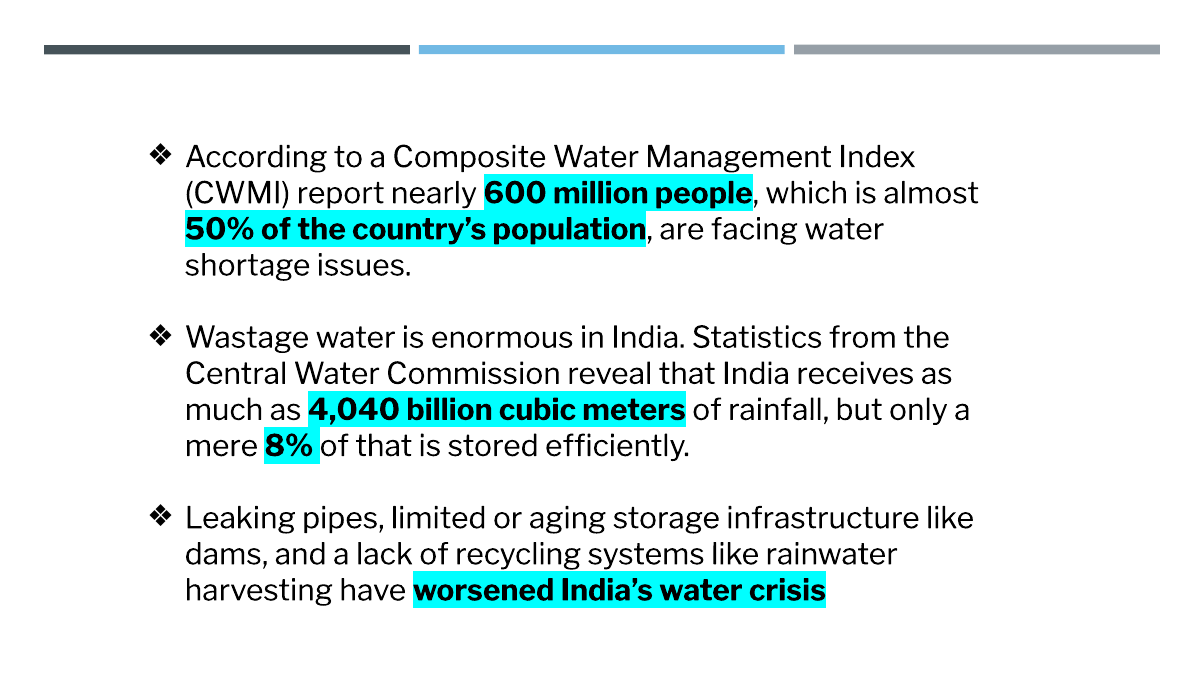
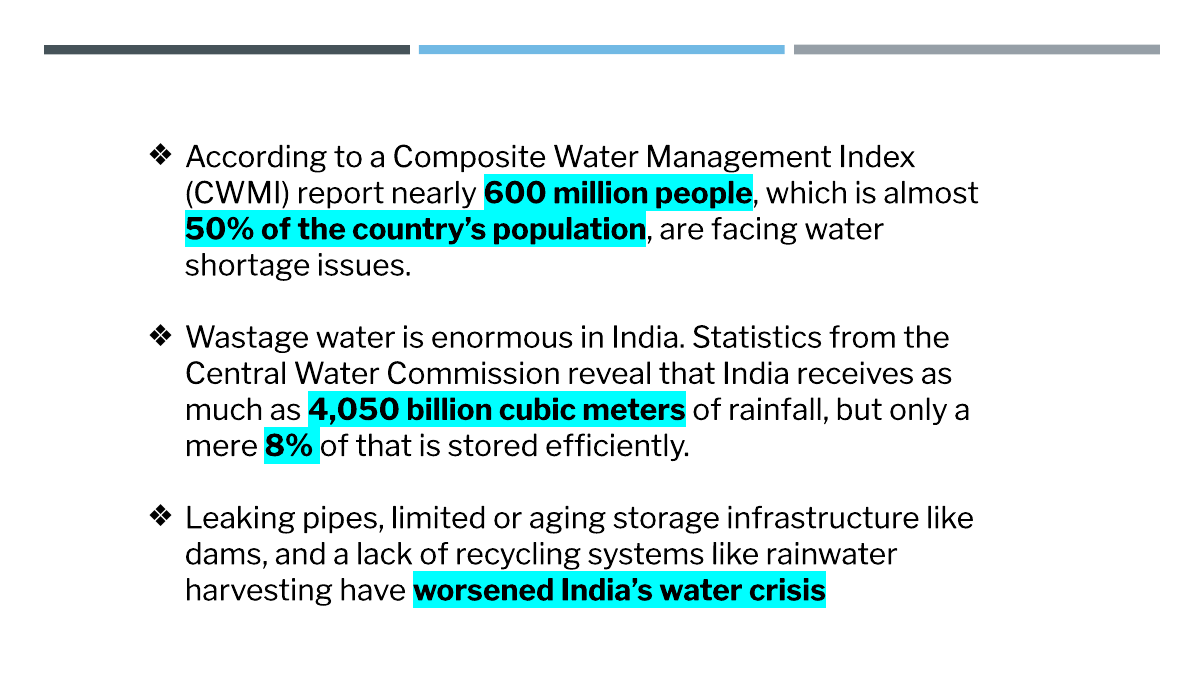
4,040: 4,040 -> 4,050
